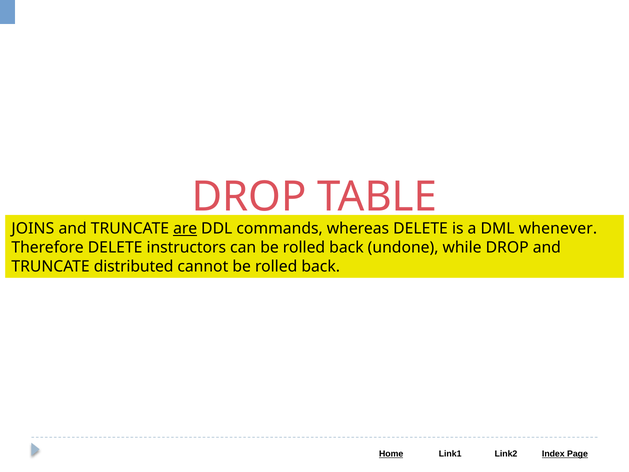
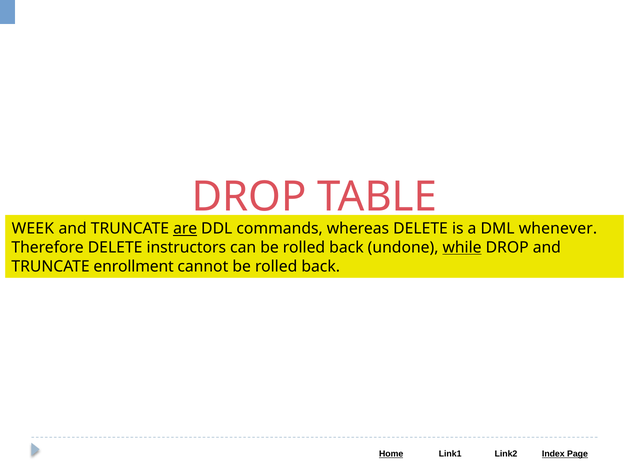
JOINS: JOINS -> WEEK
while underline: none -> present
distributed: distributed -> enrollment
